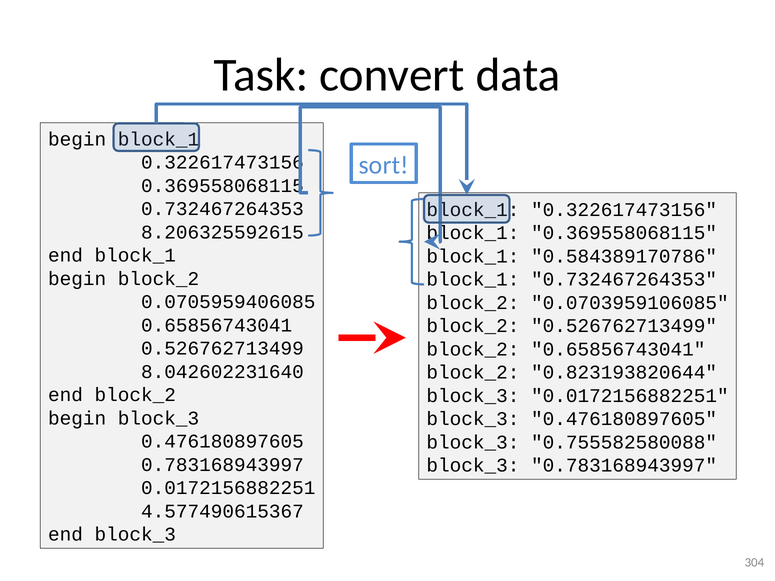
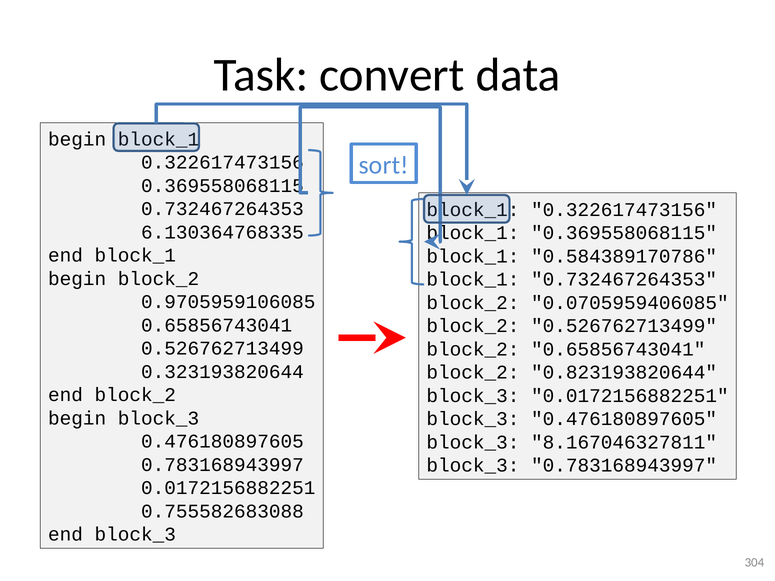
8.206325592615: 8.206325592615 -> 6.130364768335
0.0705959406085: 0.0705959406085 -> 0.9705959106085
0.0703959106085: 0.0703959106085 -> 0.0705959406085
8.042602231640: 8.042602231640 -> 0.323193820644
0.755582580088: 0.755582580088 -> 8.167046327811
4.577490615367: 4.577490615367 -> 0.755582683088
